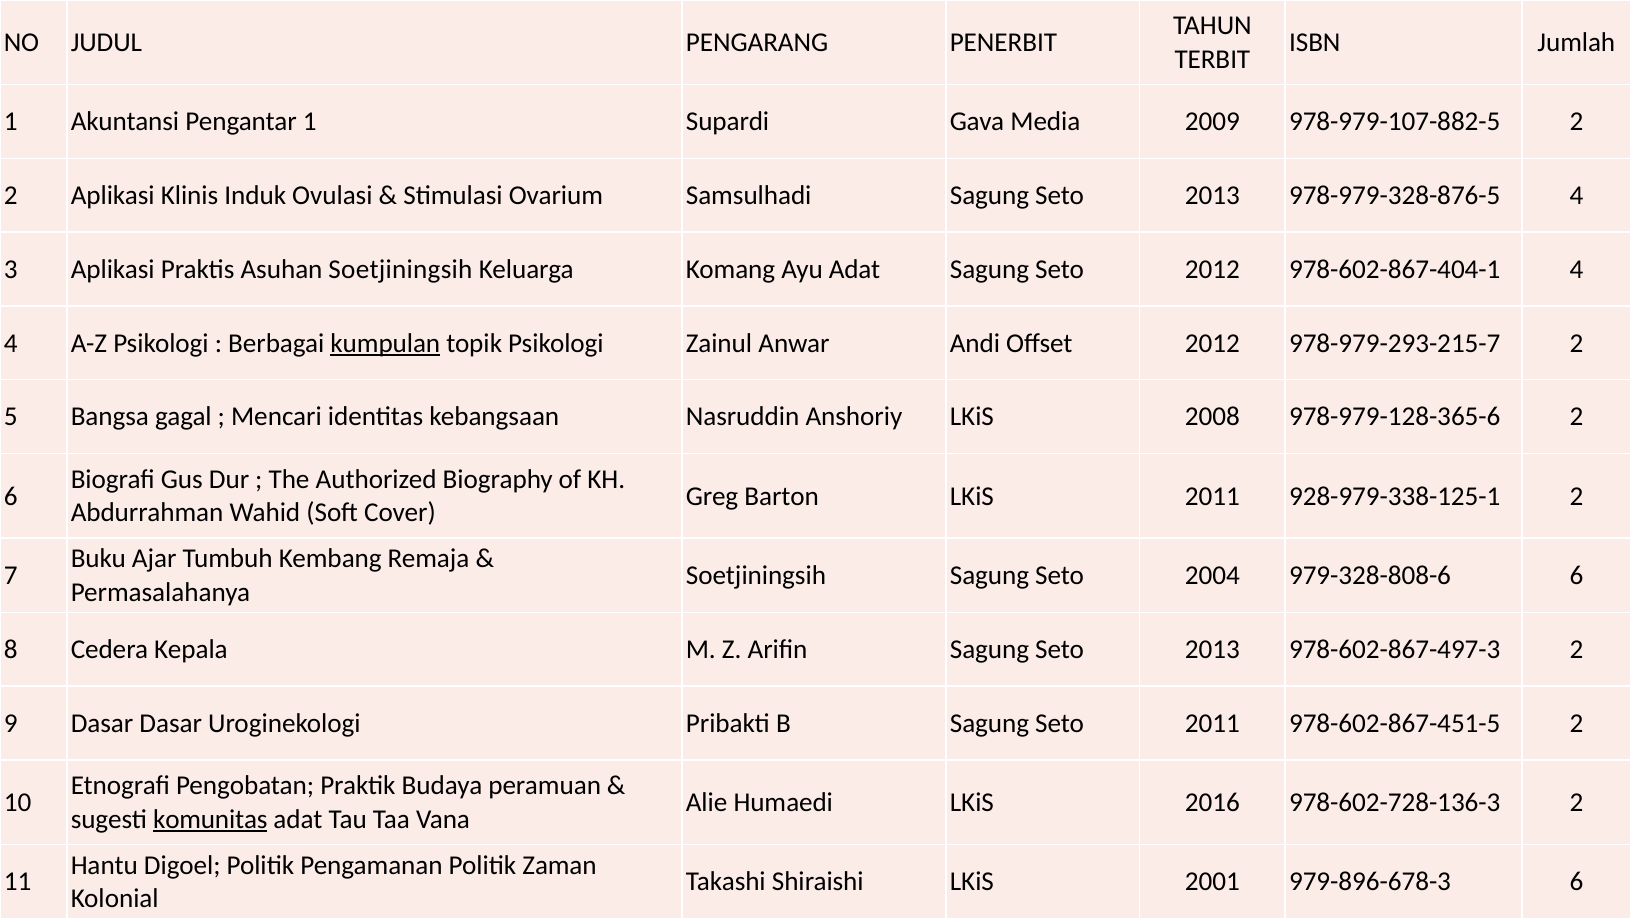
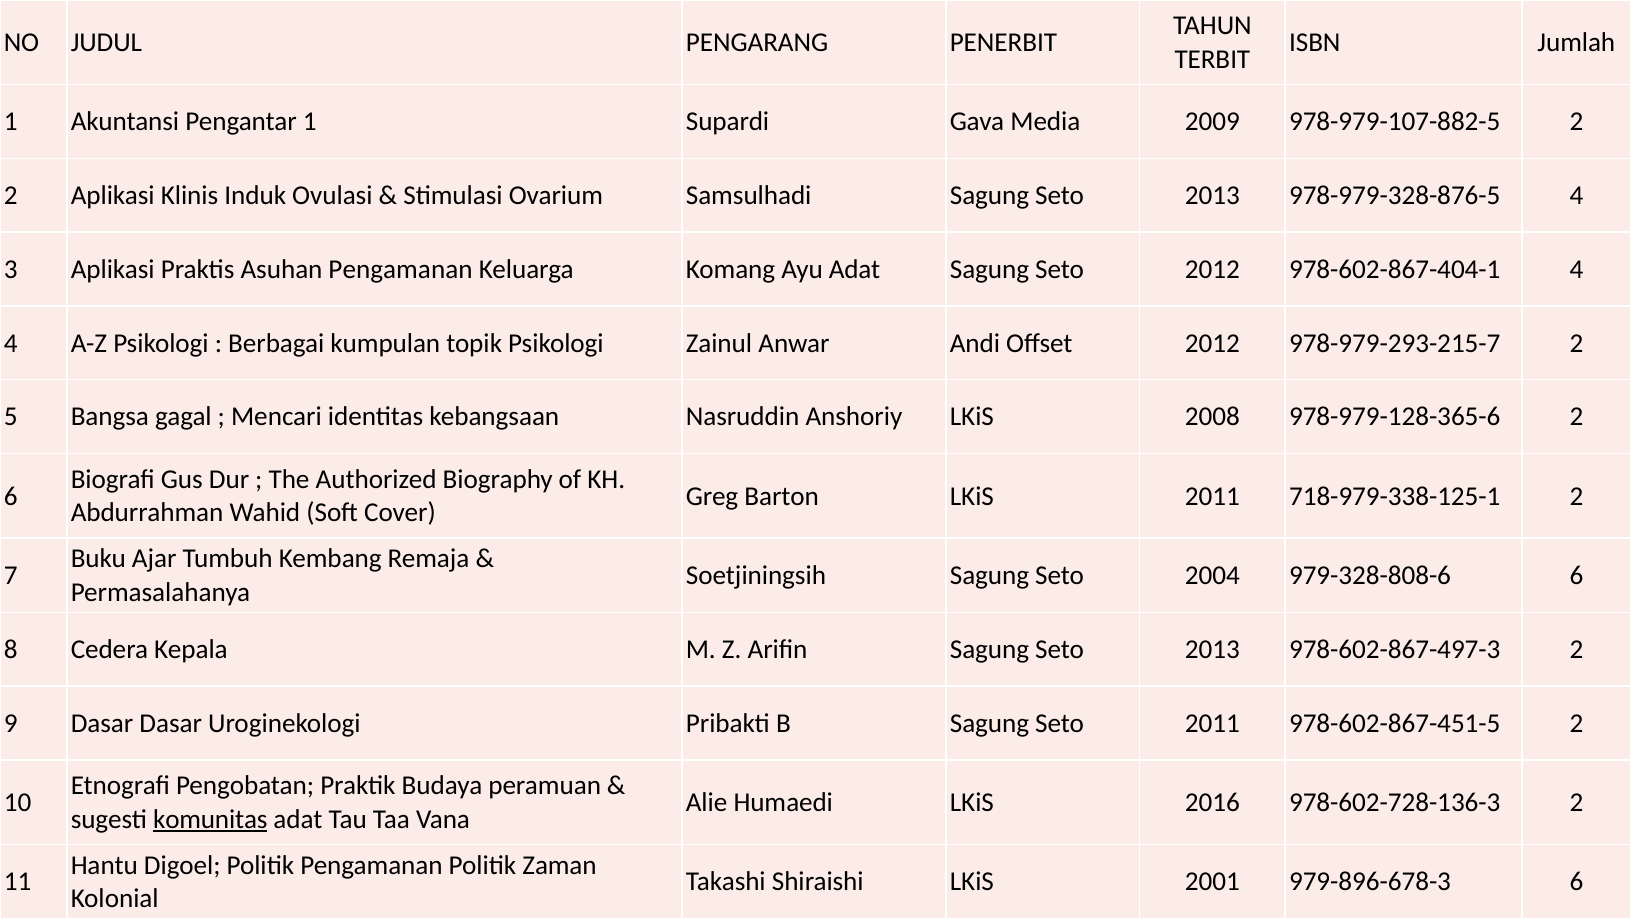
Asuhan Soetjiningsih: Soetjiningsih -> Pengamanan
kumpulan underline: present -> none
928-979-338-125-1: 928-979-338-125-1 -> 718-979-338-125-1
